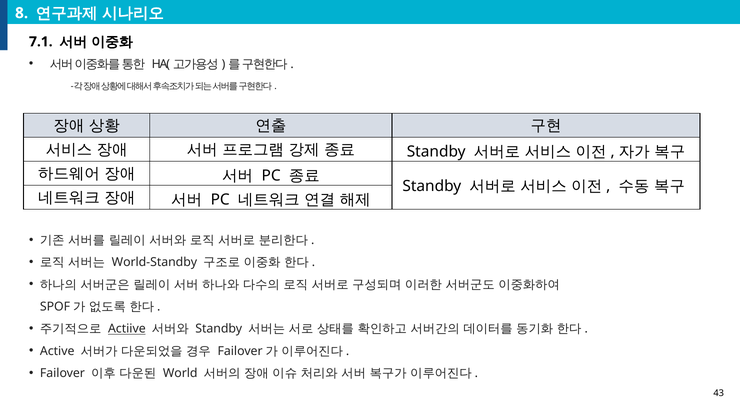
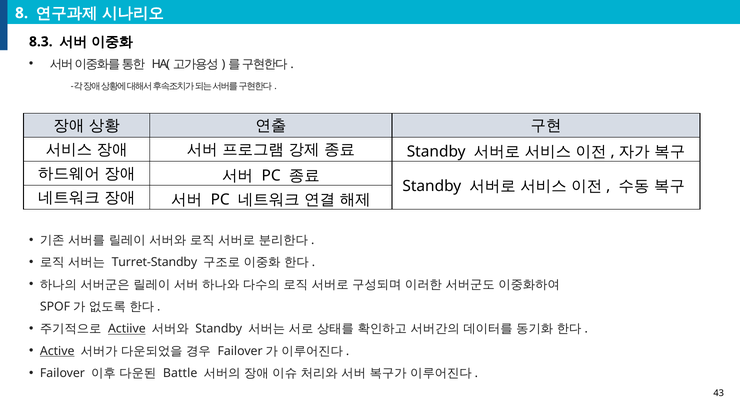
7.1: 7.1 -> 8.3
World-Standby: World-Standby -> Turret-Standby
Active underline: none -> present
World: World -> Battle
